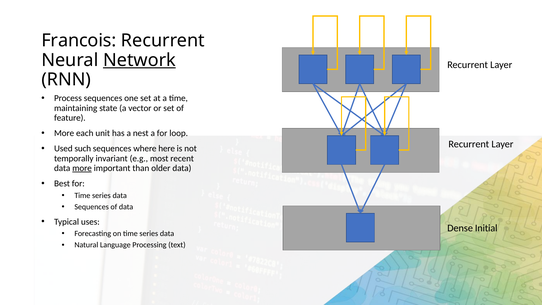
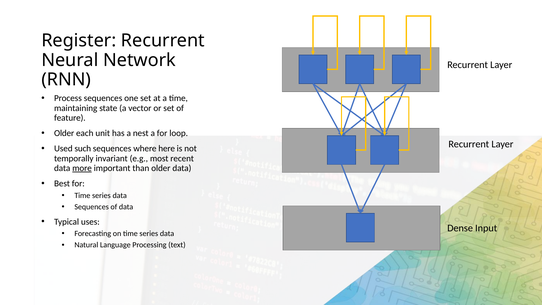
Francois: Francois -> Register
Network underline: present -> none
More at (64, 133): More -> Older
Initial: Initial -> Input
